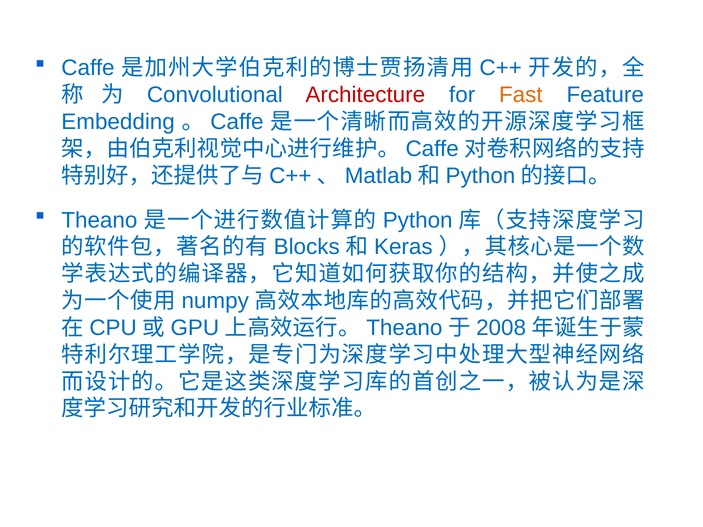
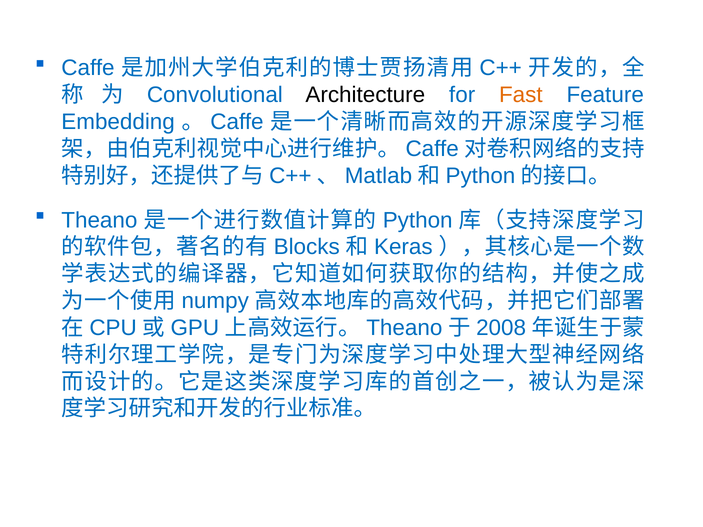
Architecture colour: red -> black
